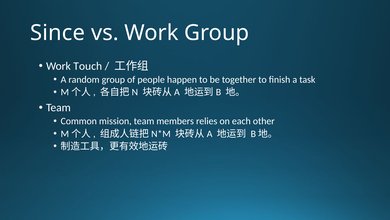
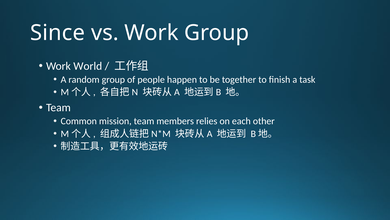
Touch: Touch -> World
